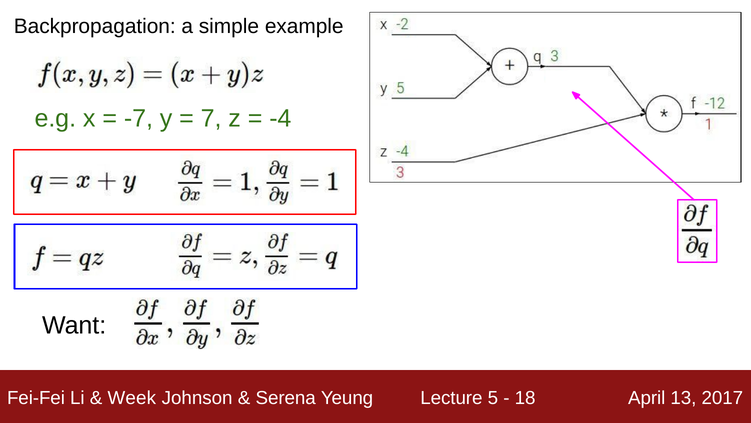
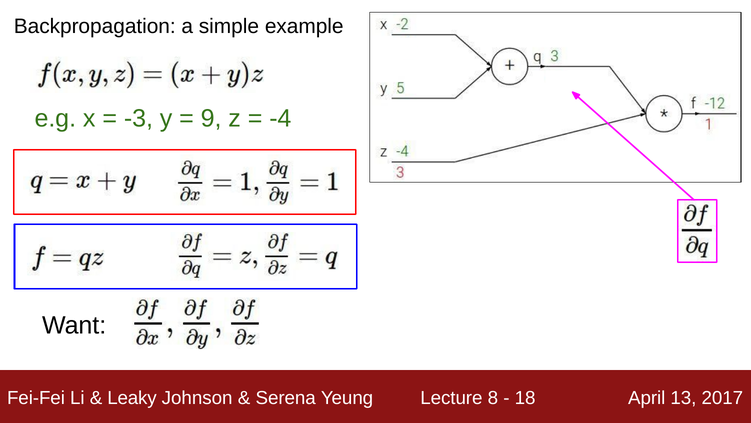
-7: -7 -> -3
7: 7 -> 9
Week: Week -> Leaky
5: 5 -> 8
